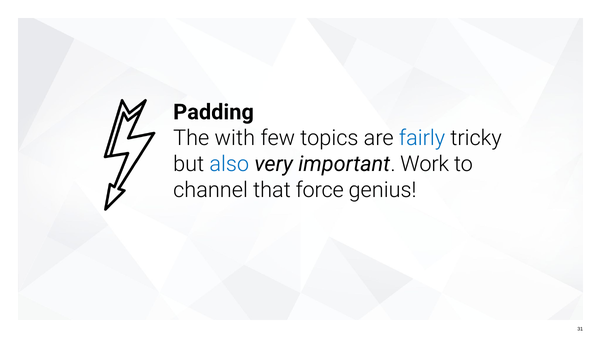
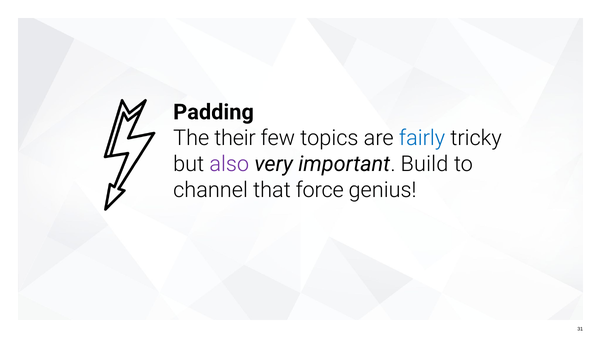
with: with -> their
also colour: blue -> purple
Work: Work -> Build
